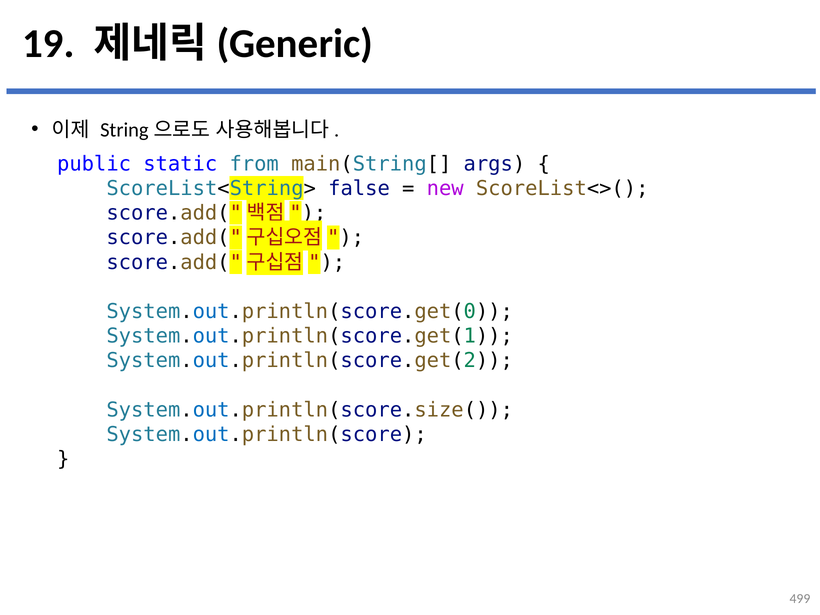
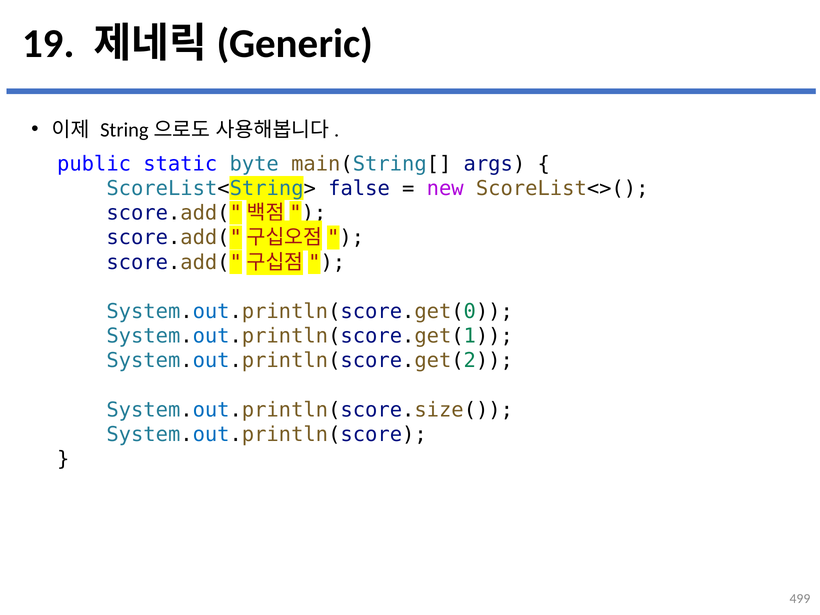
from: from -> byte
